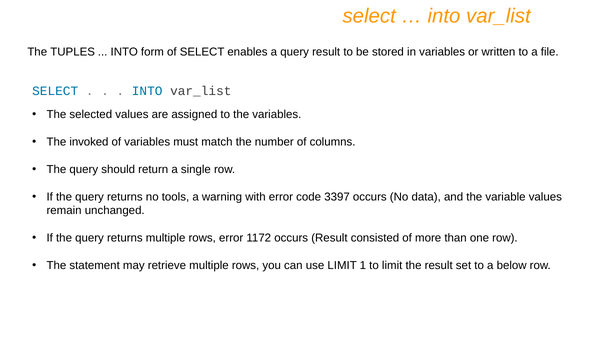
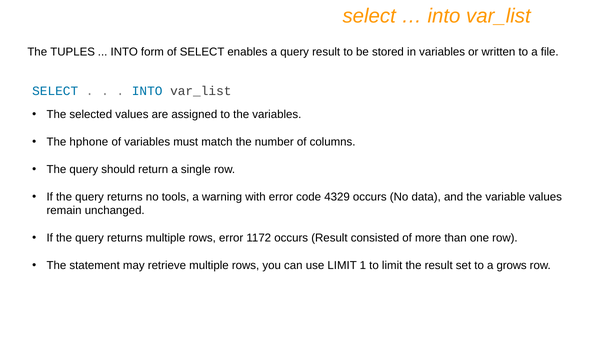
invoked: invoked -> hphone
3397: 3397 -> 4329
below: below -> grows
